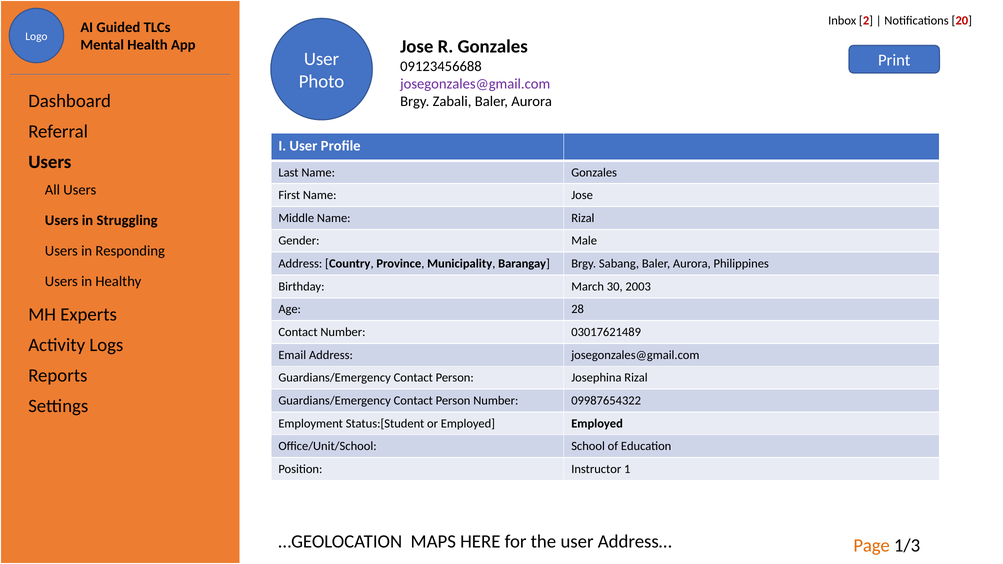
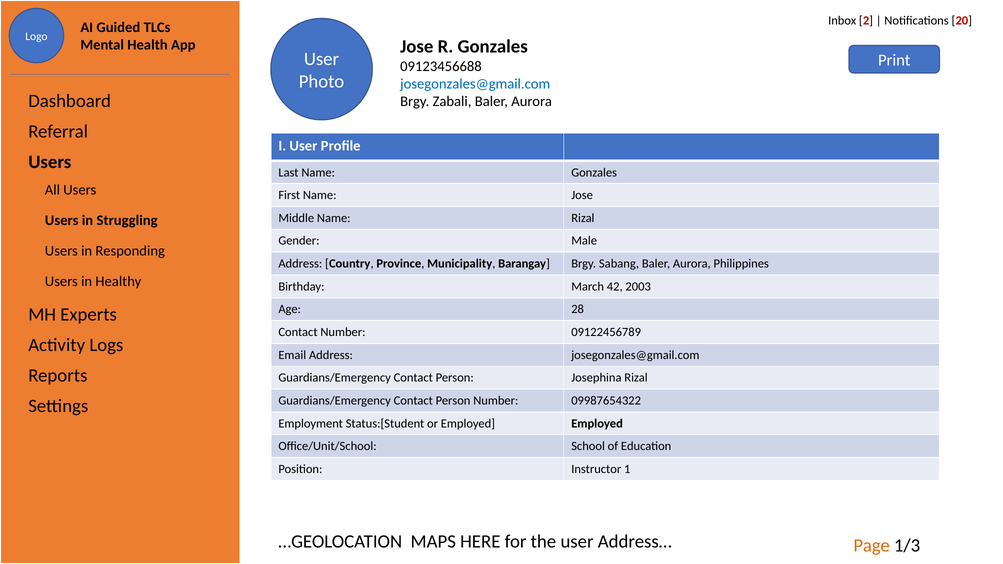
josegonzales@gmail.com at (475, 84) colour: purple -> blue
30: 30 -> 42
03017621489: 03017621489 -> 09122456789
